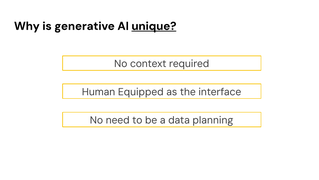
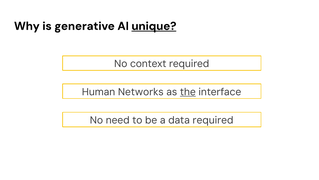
Equipped: Equipped -> Networks
the underline: none -> present
data planning: planning -> required
